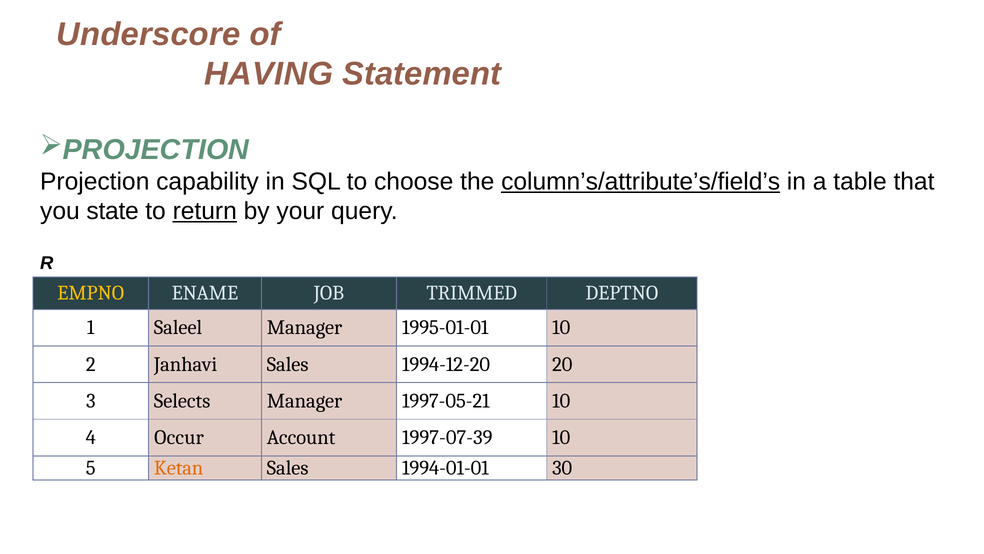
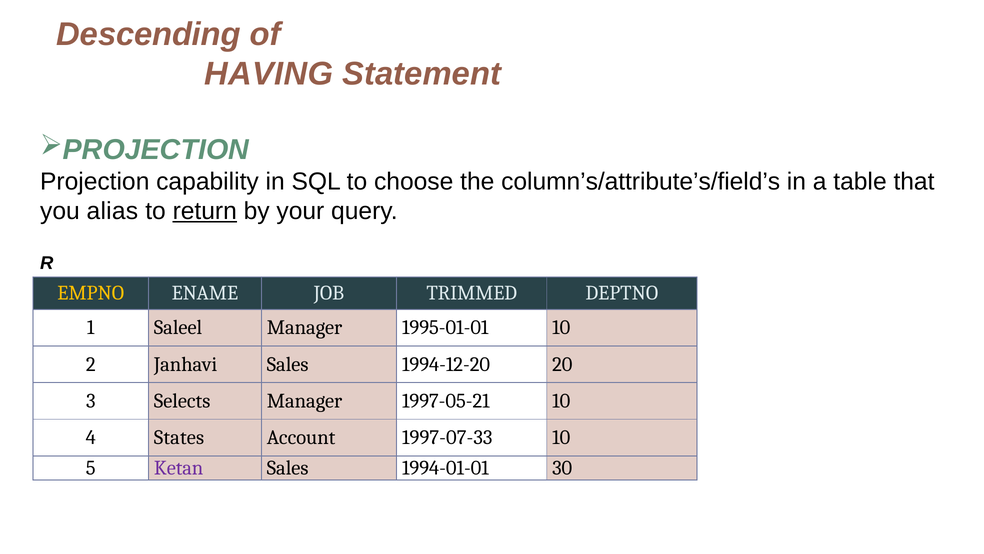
Underscore: Underscore -> Descending
column’s/attribute’s/field’s underline: present -> none
state: state -> alias
Occur: Occur -> States
1997-07-39: 1997-07-39 -> 1997-07-33
Ketan colour: orange -> purple
